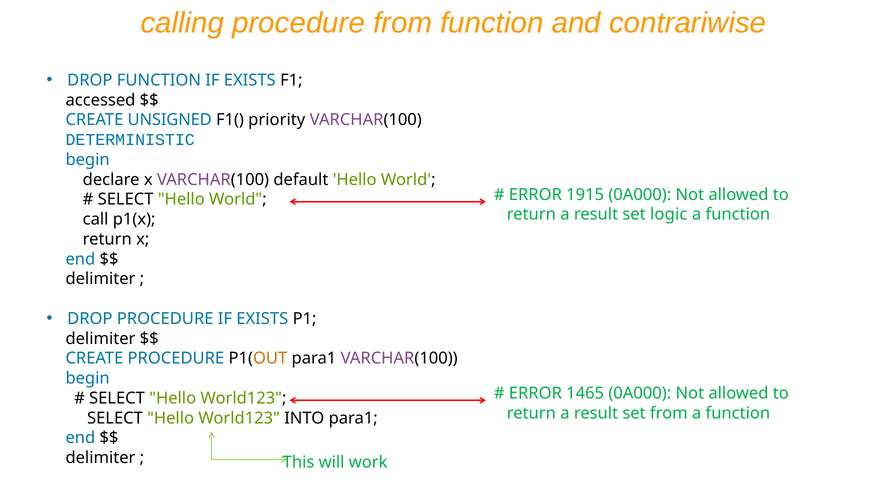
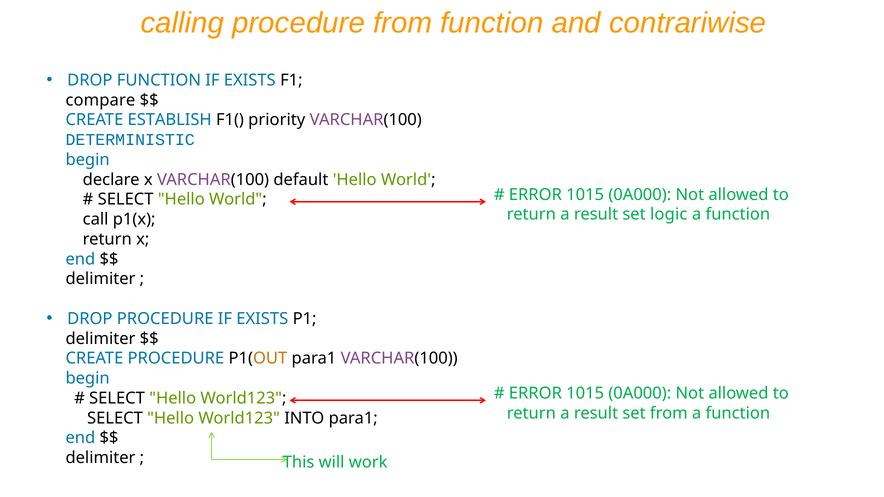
accessed: accessed -> compare
UNSIGNED: UNSIGNED -> ESTABLISH
1915 at (585, 195): 1915 -> 1015
1465 at (585, 393): 1465 -> 1015
